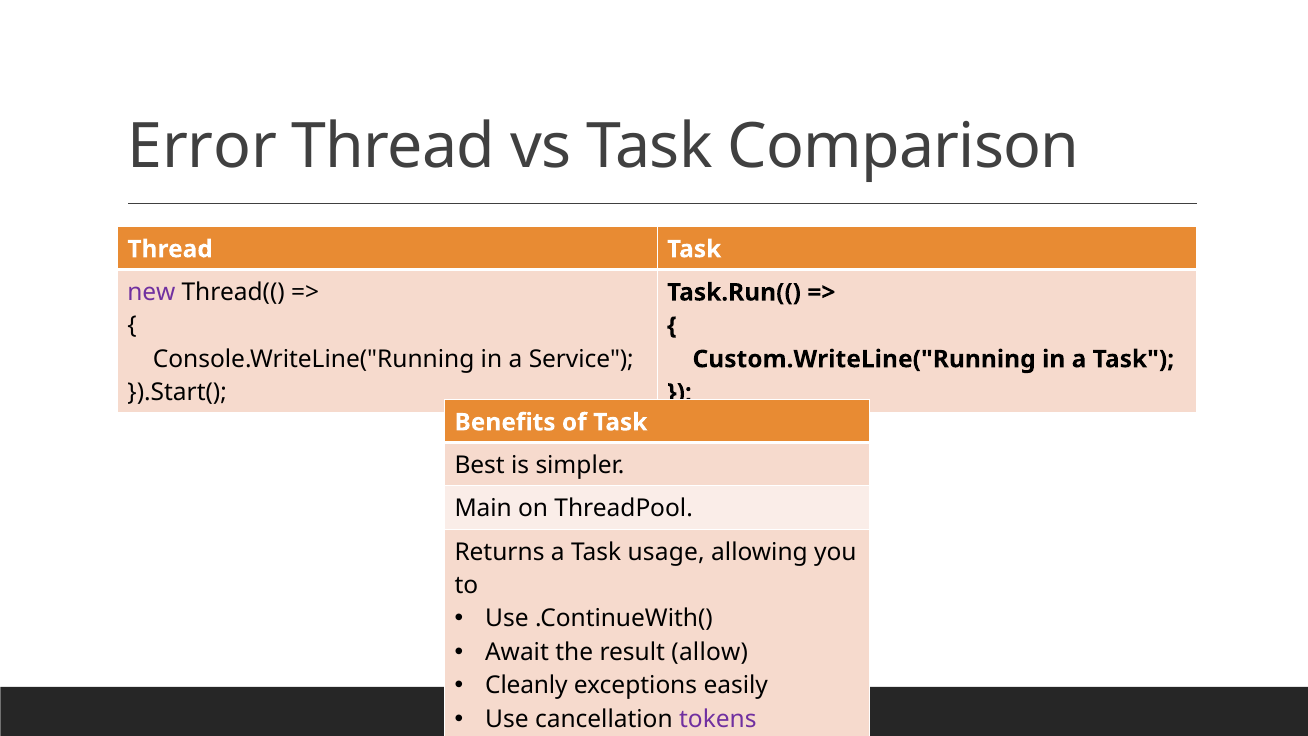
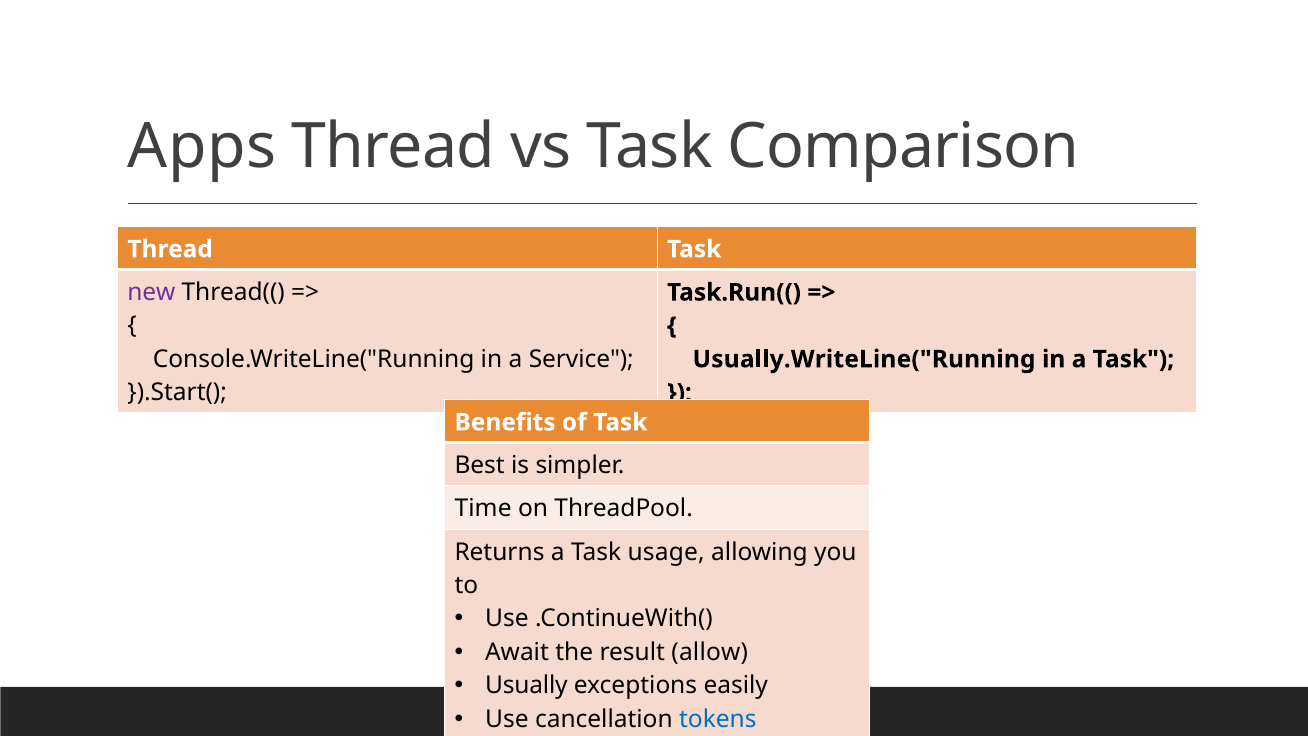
Error: Error -> Apps
Custom.WriteLine("Running: Custom.WriteLine("Running -> Usually.WriteLine("Running
Main: Main -> Time
Cleanly: Cleanly -> Usually
tokens colour: purple -> blue
